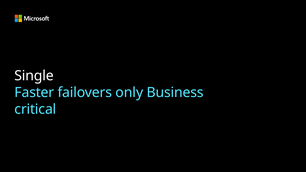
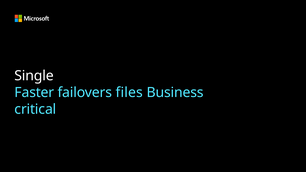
only: only -> files
